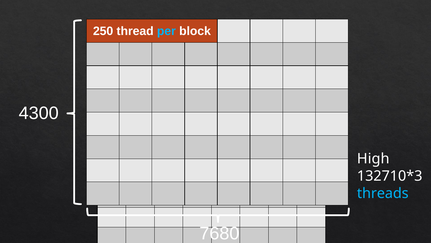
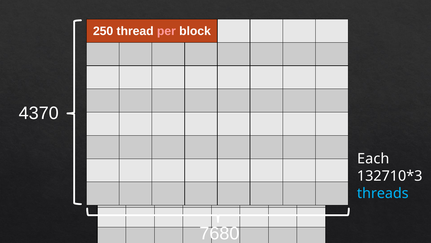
per at (166, 31) colour: light blue -> pink
4300: 4300 -> 4370
High: High -> Each
